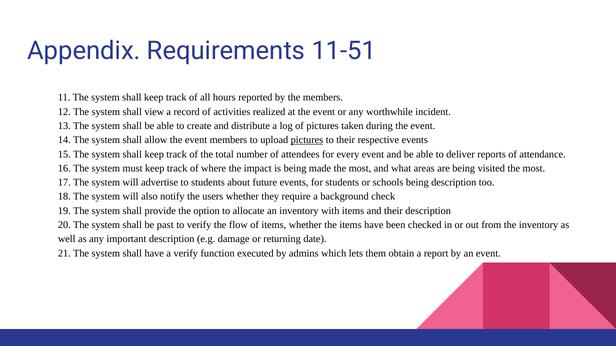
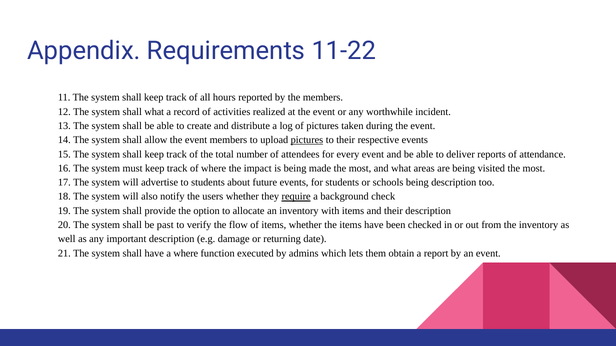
11-51: 11-51 -> 11-22
shall view: view -> what
require underline: none -> present
a verify: verify -> where
